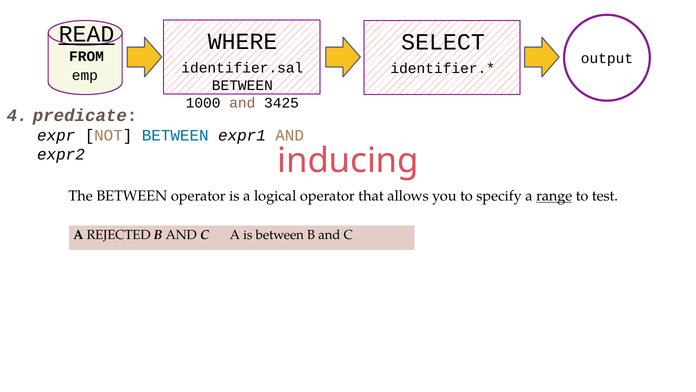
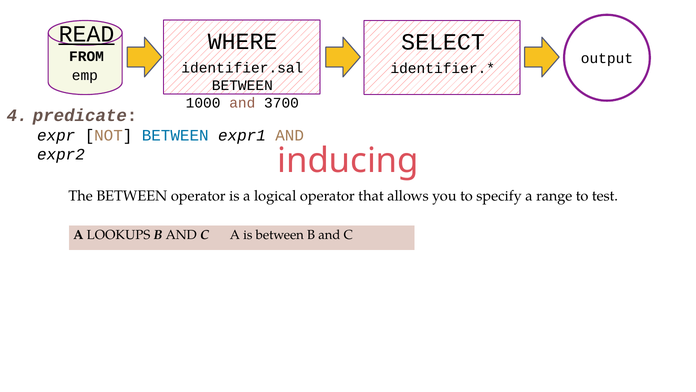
3425: 3425 -> 3700
range underline: present -> none
REJECTED: REJECTED -> LOOKUPS
